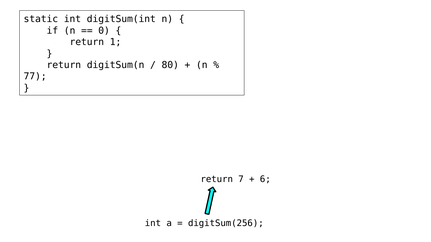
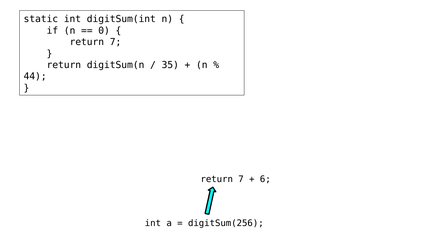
1 at (116, 42): 1 -> 7
80: 80 -> 35
77: 77 -> 44
